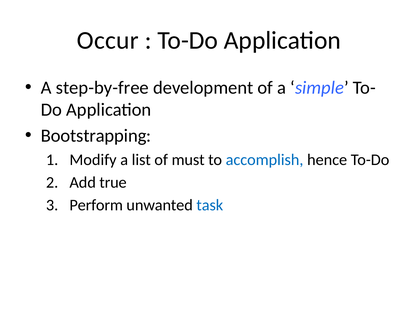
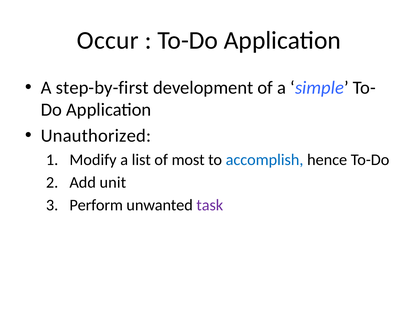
step-by-free: step-by-free -> step-by-first
Bootstrapping: Bootstrapping -> Unauthorized
must: must -> most
true: true -> unit
task colour: blue -> purple
